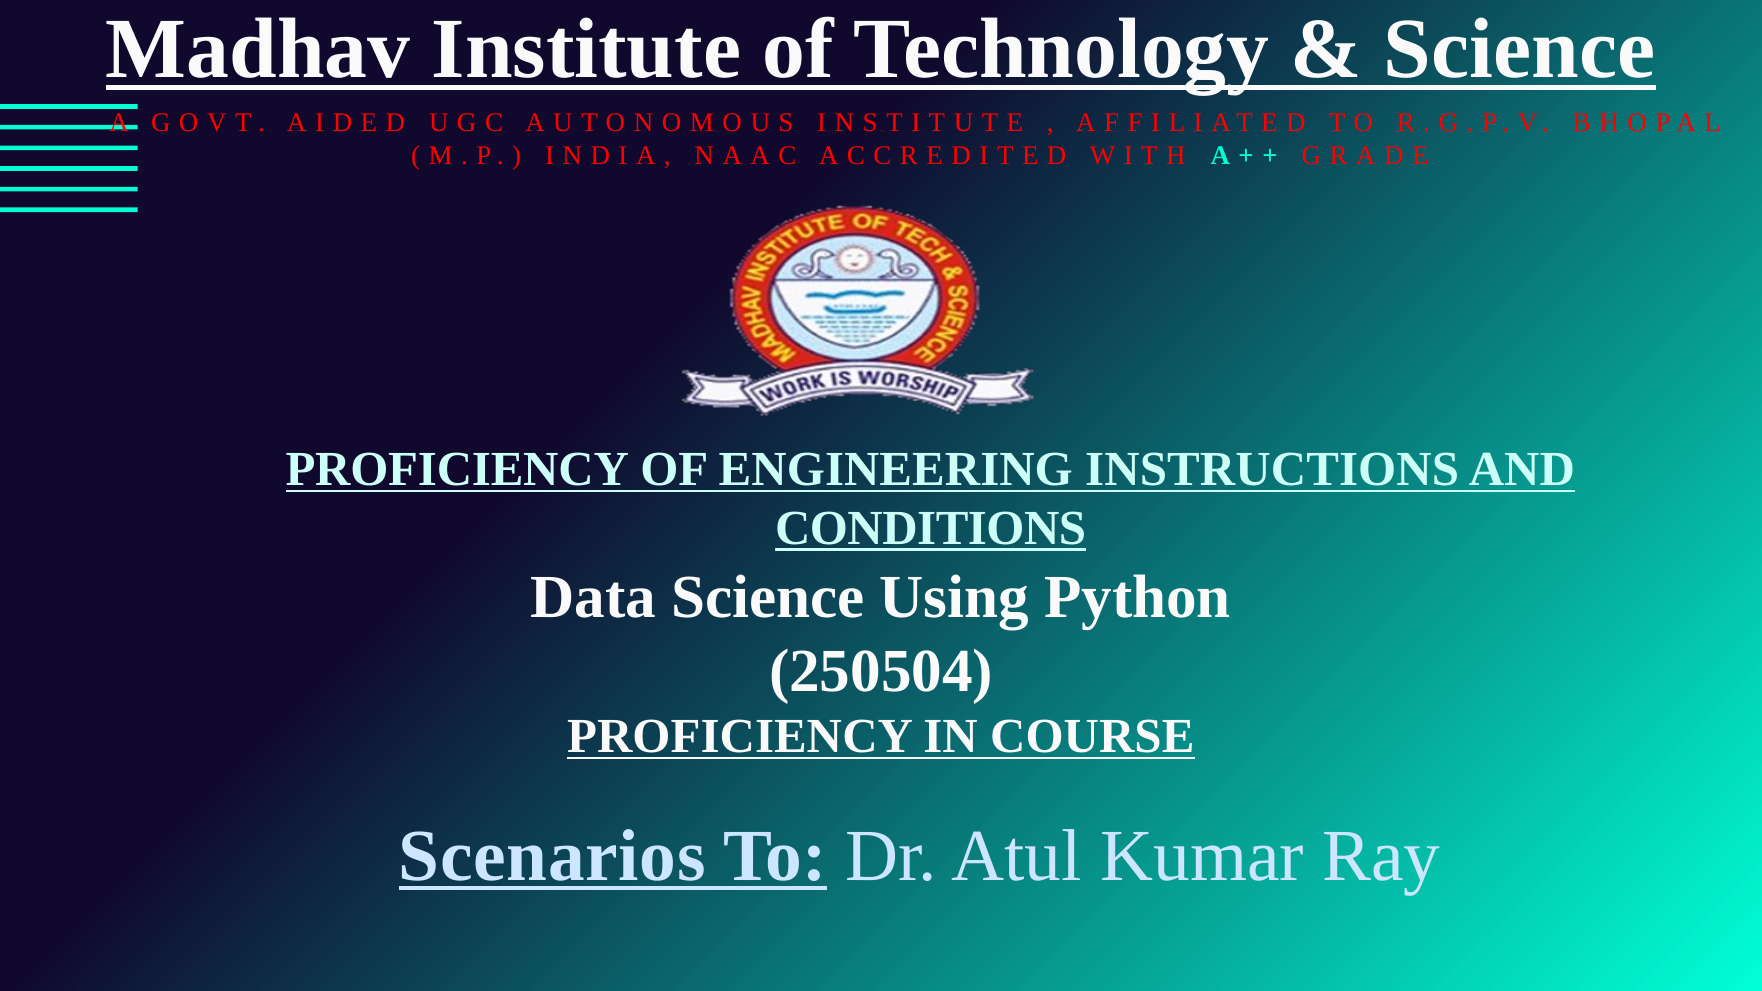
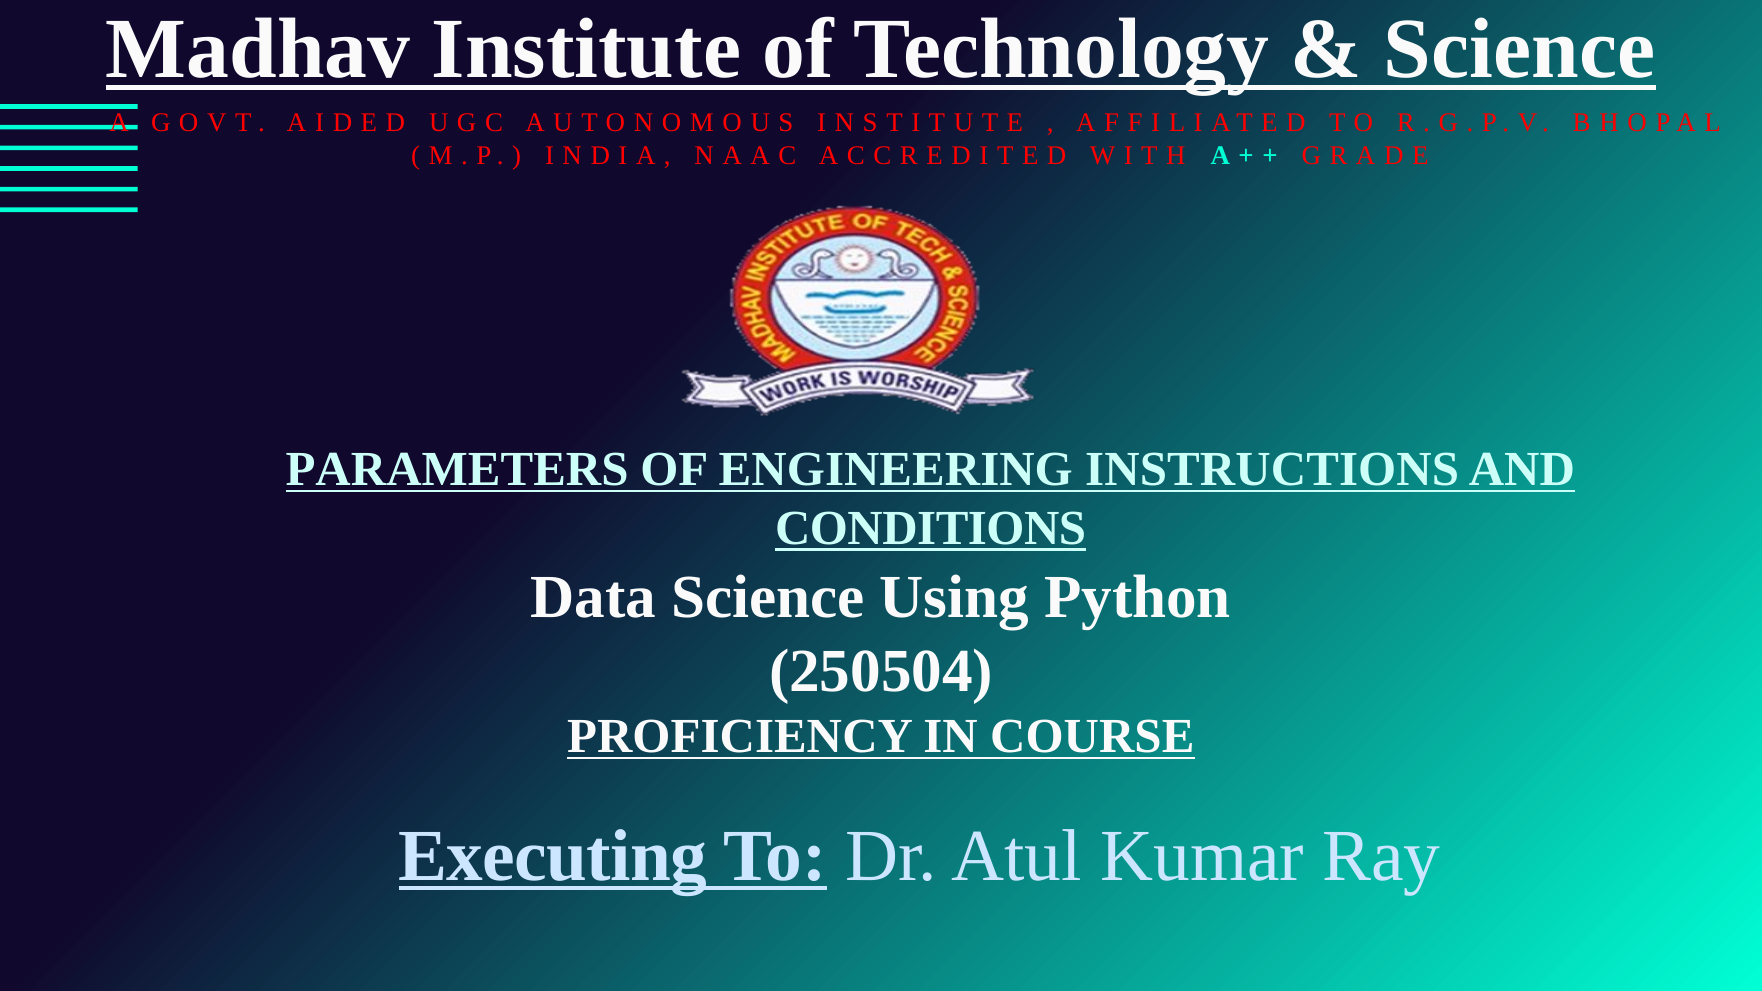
PROFICIENCY at (457, 470): PROFICIENCY -> PARAMETERS
Scenarios: Scenarios -> Executing
